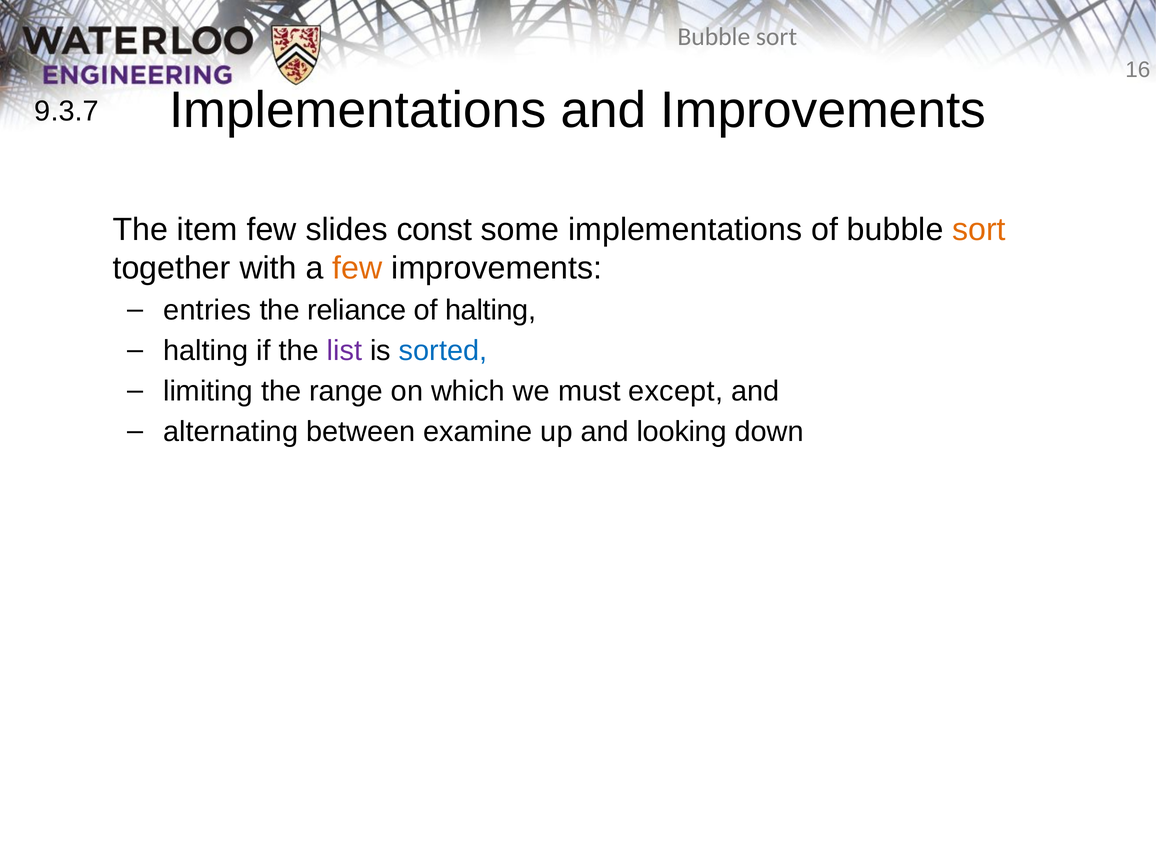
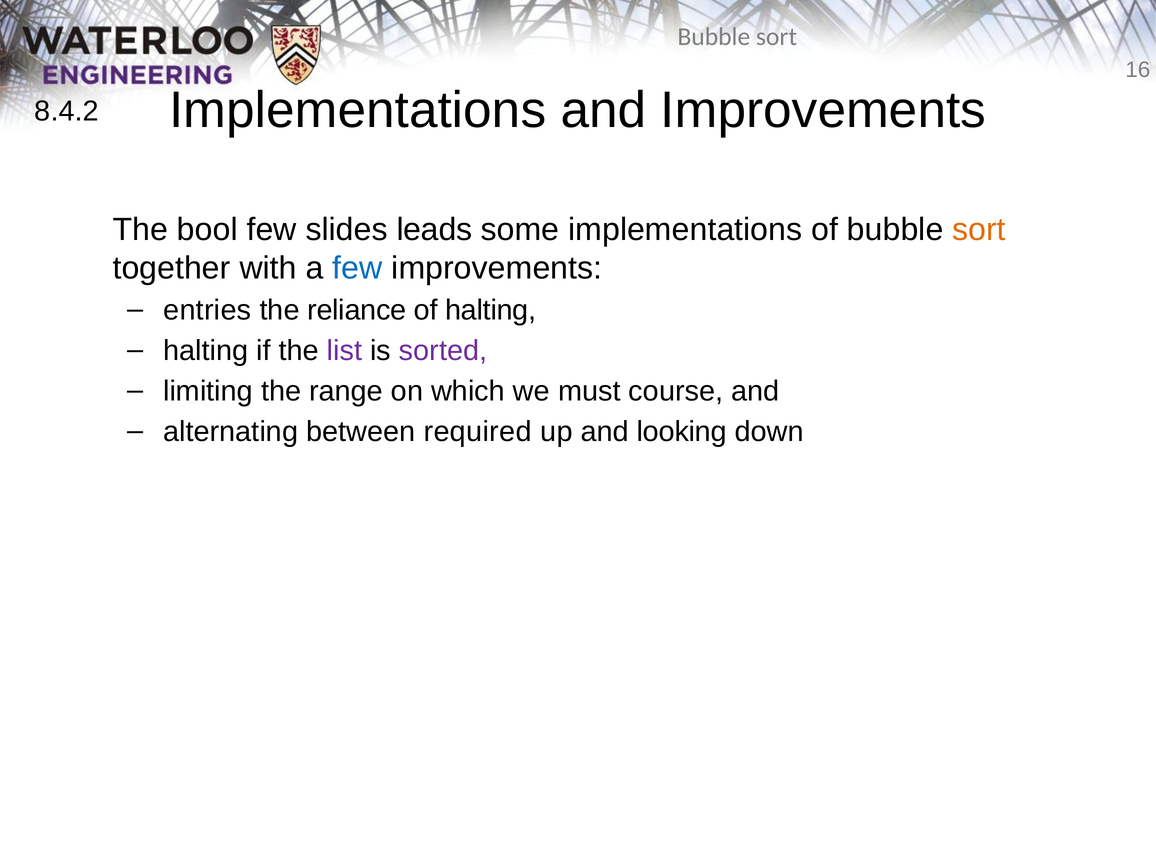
9.3.7: 9.3.7 -> 8.4.2
item: item -> bool
const: const -> leads
few at (357, 268) colour: orange -> blue
sorted colour: blue -> purple
except: except -> course
examine: examine -> required
